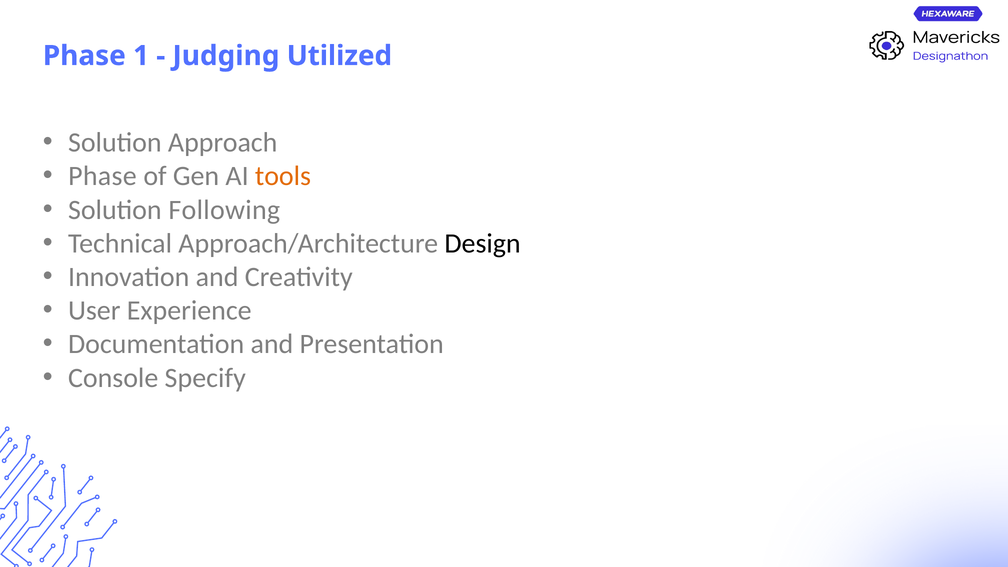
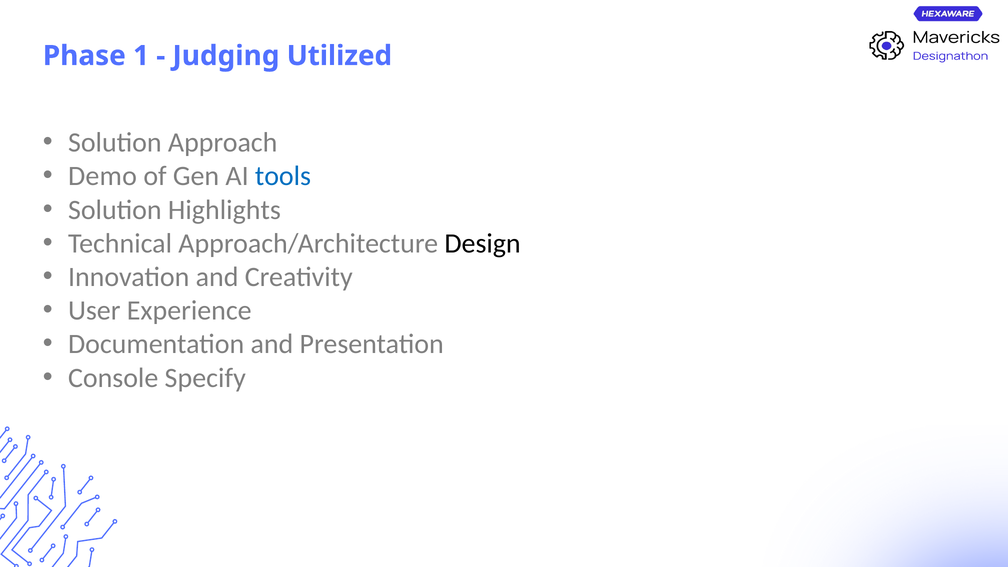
Phase at (102, 176): Phase -> Demo
tools colour: orange -> blue
Following: Following -> Highlights
